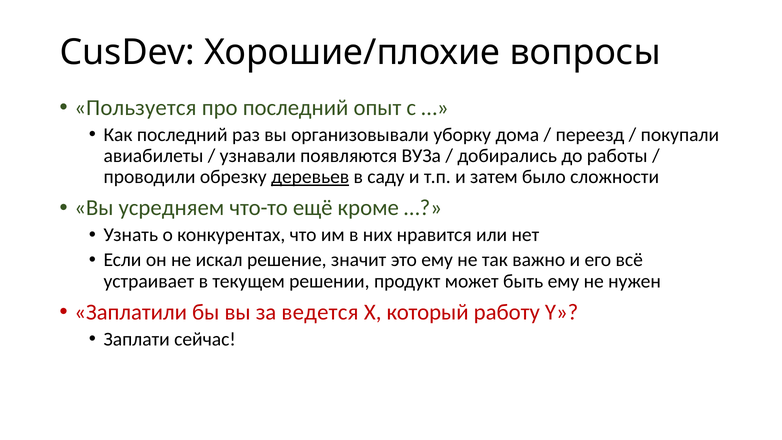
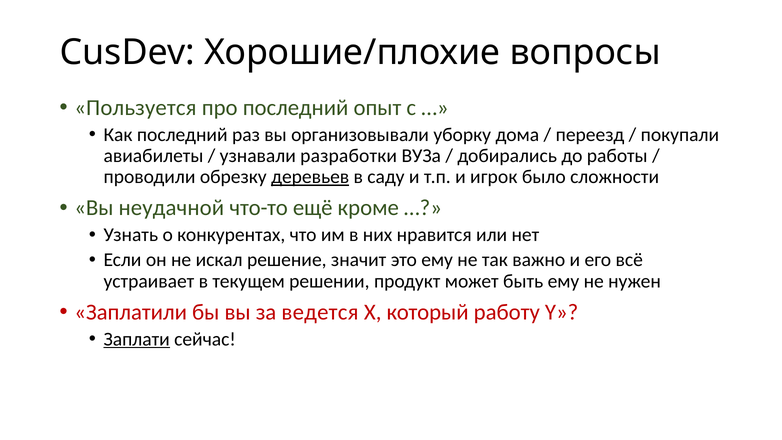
появляются: появляются -> разработки
затем: затем -> игрок
усредняем: усредняем -> неудачной
Заплати underline: none -> present
